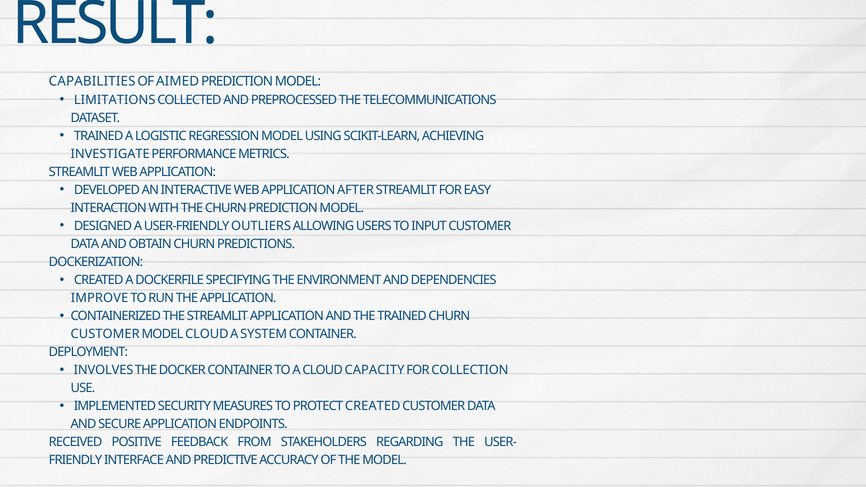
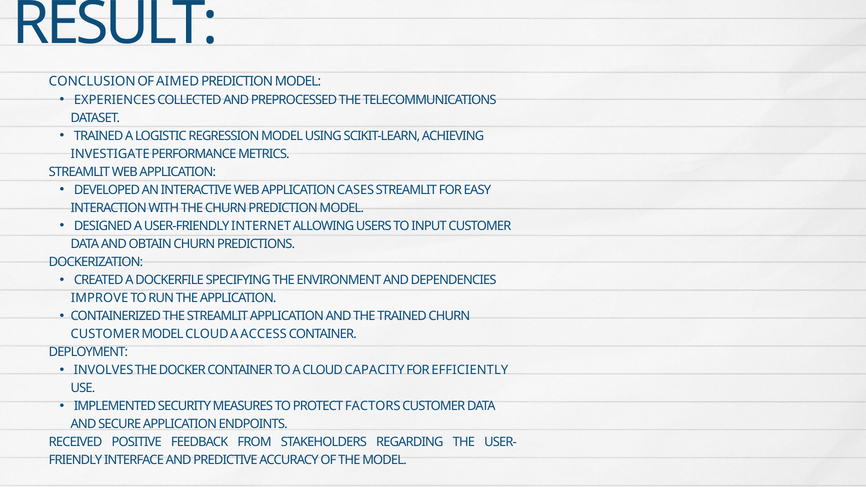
CAPABILITIES: CAPABILITIES -> CONCLUSION
LIMITATIONS: LIMITATIONS -> EXPERIENCES
AFTER: AFTER -> CASES
OUTLIERS: OUTLIERS -> INTERNET
SYSTEM: SYSTEM -> ACCESS
COLLECTION: COLLECTION -> EFFICIENTLY
PROTECT CREATED: CREATED -> FACTORS
